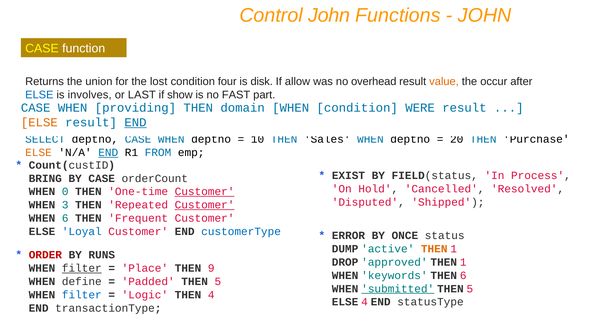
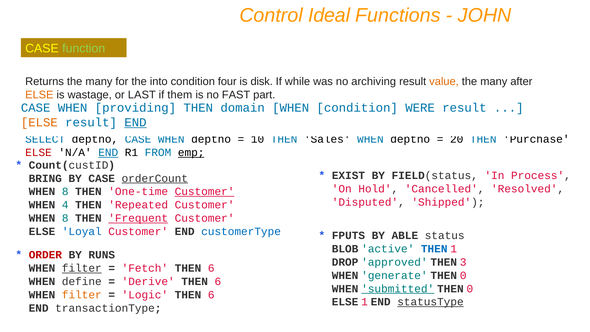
Control John: John -> Ideal
function colour: white -> light green
Returns the union: union -> many
lost: lost -> into
allow: allow -> while
overhead: overhead -> archiving
occur at (494, 82): occur -> many
ELSE at (39, 95) colour: blue -> orange
involves: involves -> wastage
show: show -> them
ELSE at (39, 152) colour: orange -> red
emp underline: none -> present
orderCount underline: none -> present
0 at (65, 192): 0 -> 8
3: 3 -> 4
Customer at (205, 205) underline: present -> none
6 at (65, 218): 6 -> 8
Frequent underline: none -> present
ERROR: ERROR -> FPUTS
ONCE: ONCE -> ABLE
DUMP: DUMP -> BLOB
THEN at (434, 249) colour: orange -> blue
approved THEN 1: 1 -> 3
Place: Place -> Fetch
9 at (211, 268): 9 -> 6
keywords: keywords -> generate
6 at (463, 275): 6 -> 0
Padded: Padded -> Derive
5 at (218, 281): 5 -> 6
5 at (470, 289): 5 -> 0
filter at (82, 295) colour: blue -> orange
4 at (211, 295): 4 -> 6
ELSE 4: 4 -> 1
statusType underline: none -> present
